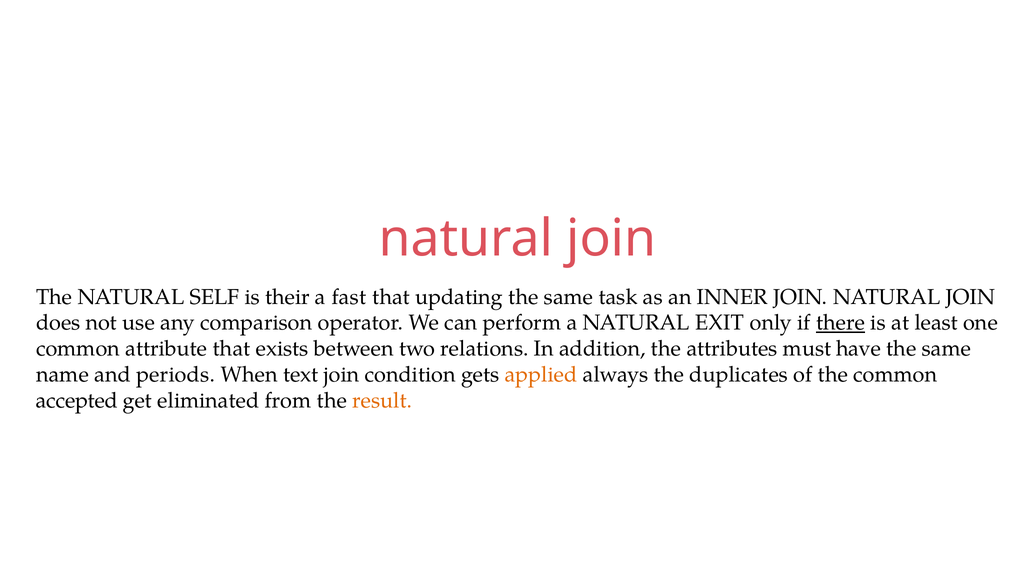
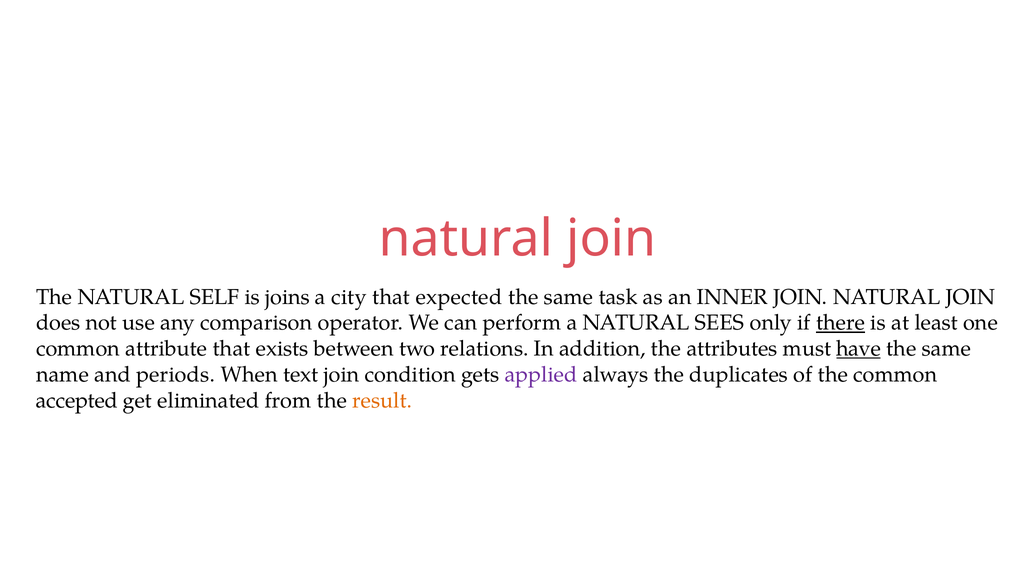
their: their -> joins
fast: fast -> city
updating: updating -> expected
EXIT: EXIT -> SEES
have underline: none -> present
applied colour: orange -> purple
